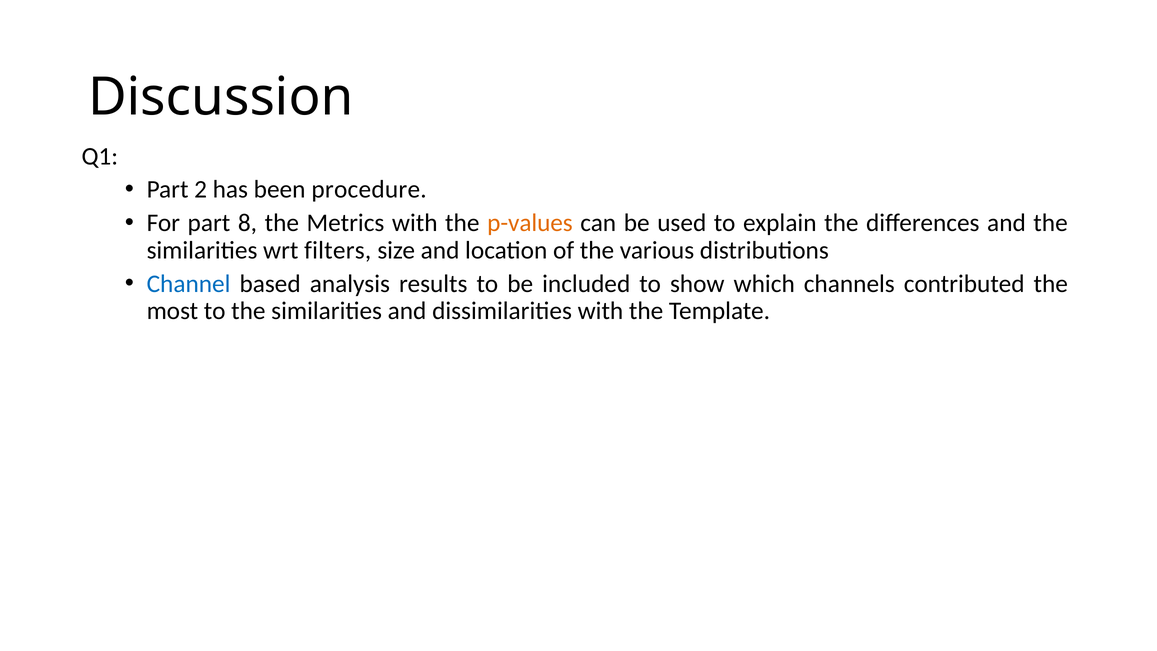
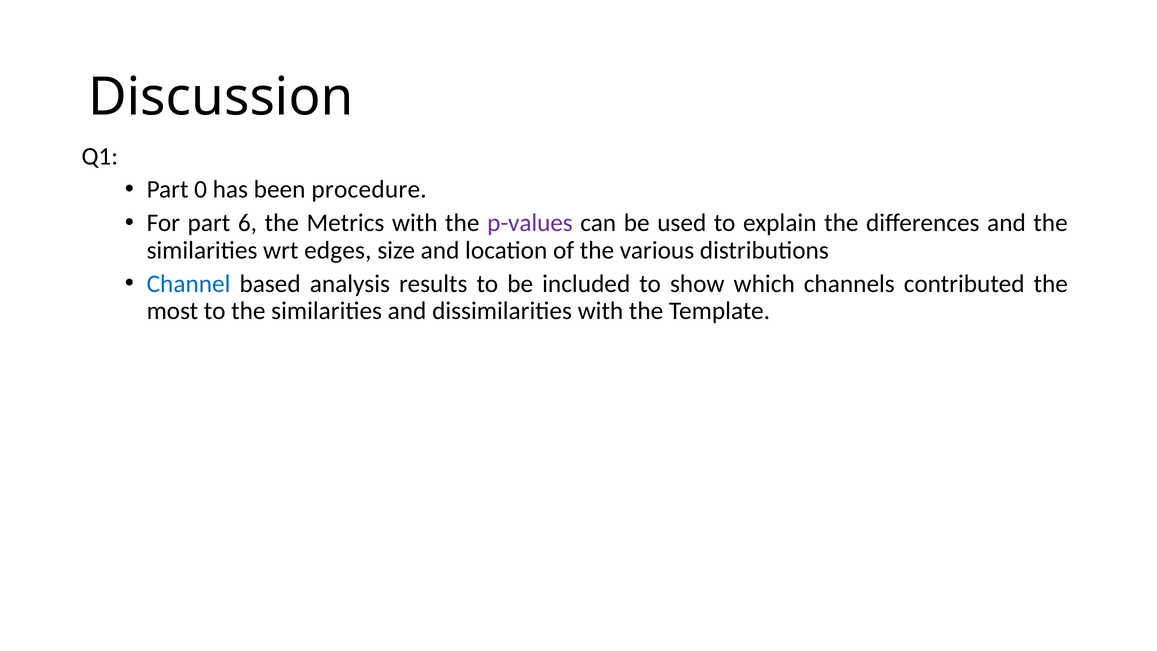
2: 2 -> 0
8: 8 -> 6
p-values colour: orange -> purple
filters: filters -> edges
